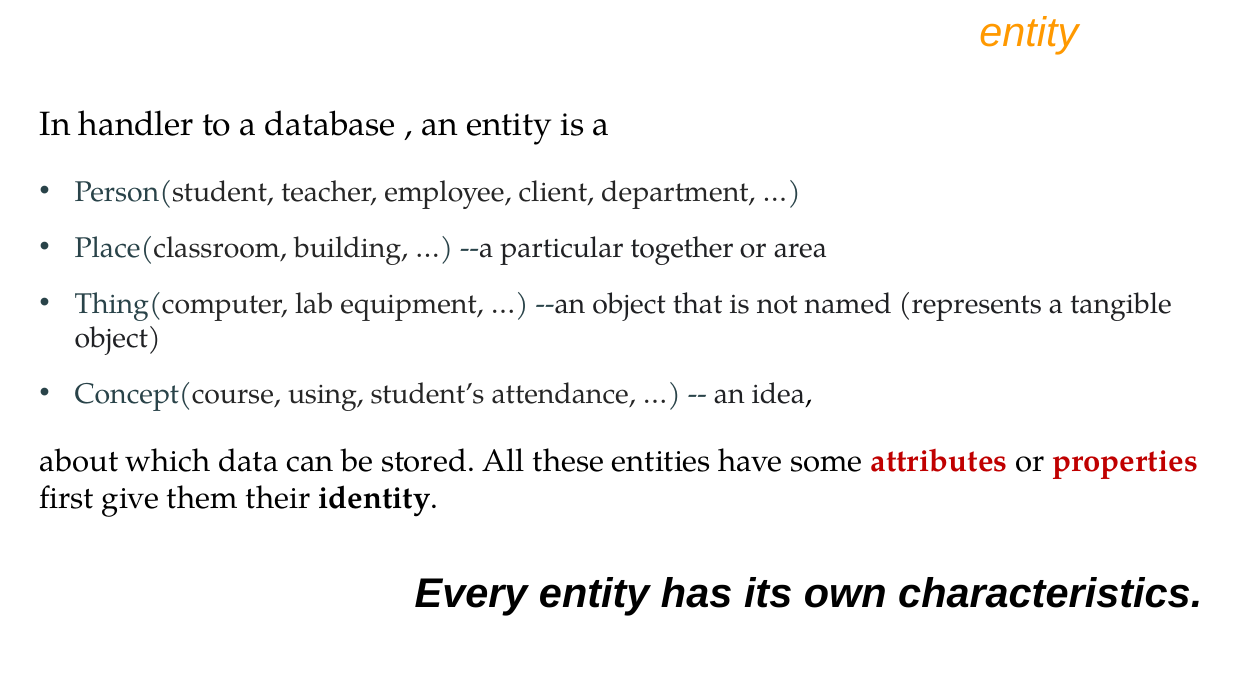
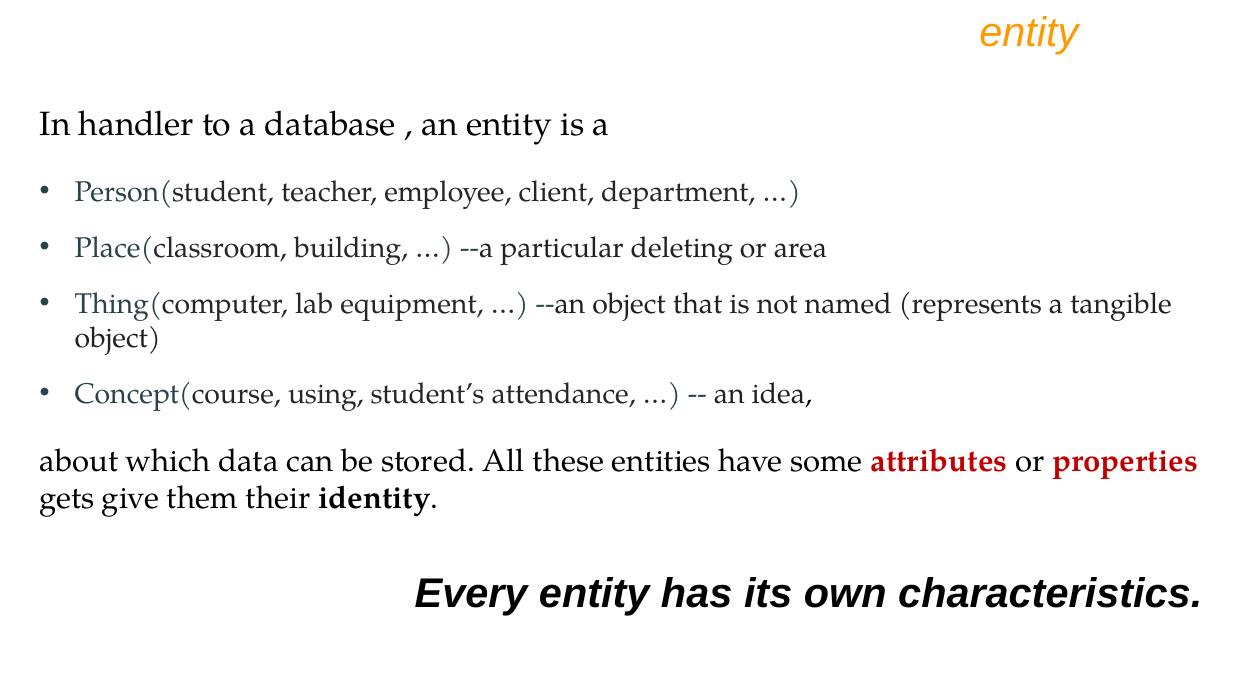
together: together -> deleting
first: first -> gets
